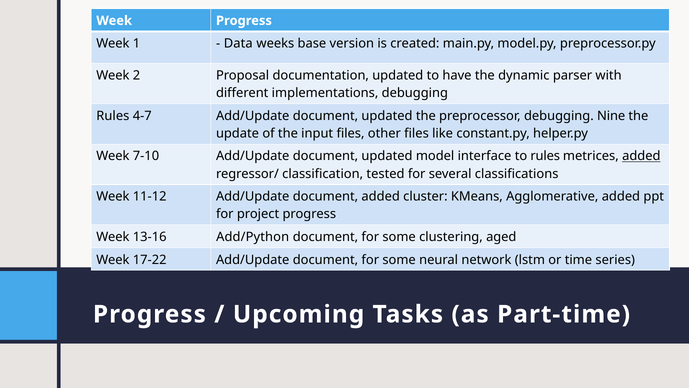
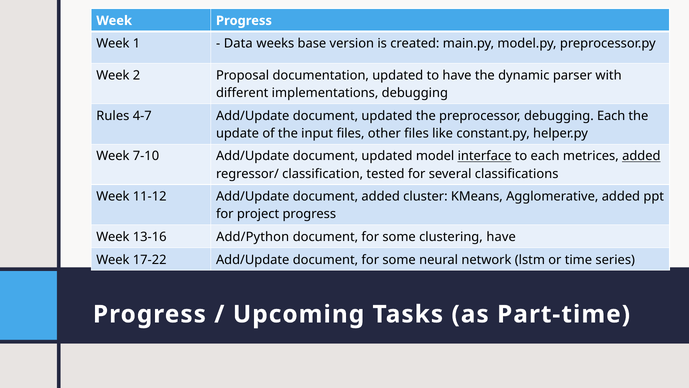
debugging Nine: Nine -> Each
interface underline: none -> present
to rules: rules -> each
clustering aged: aged -> have
